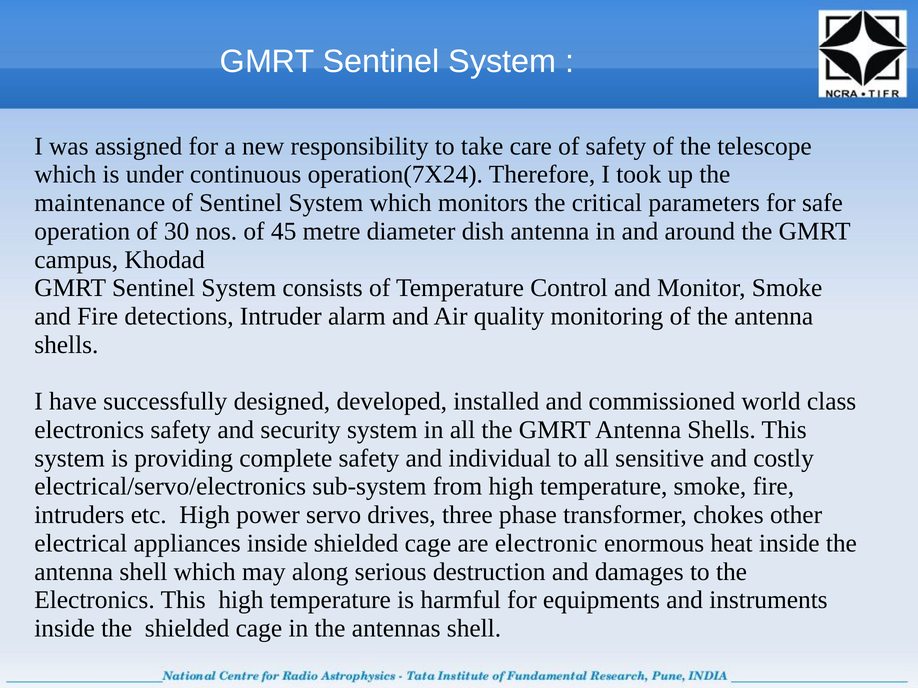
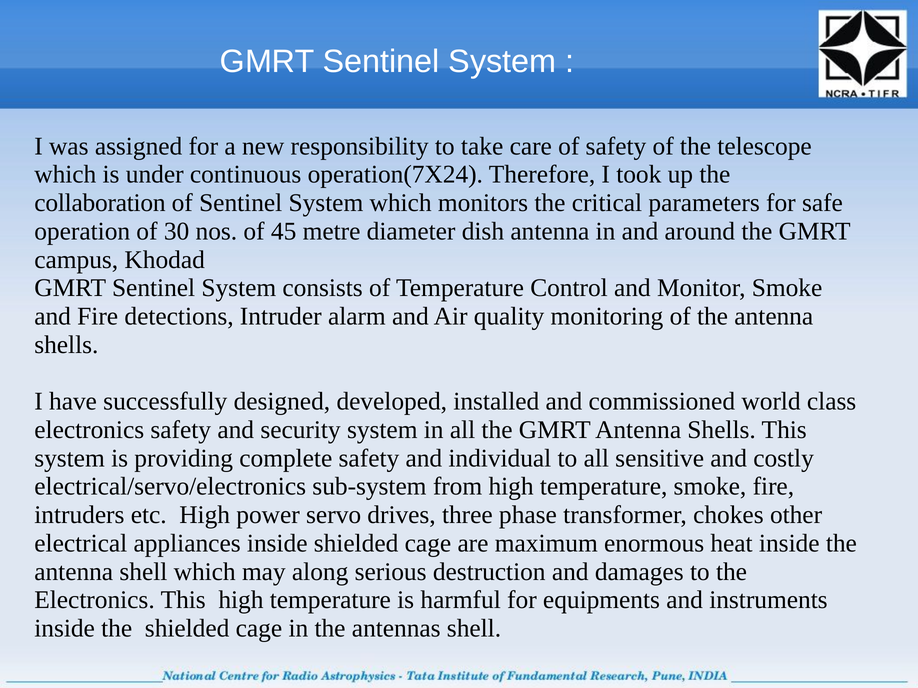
maintenance: maintenance -> collaboration
electronic: electronic -> maximum
